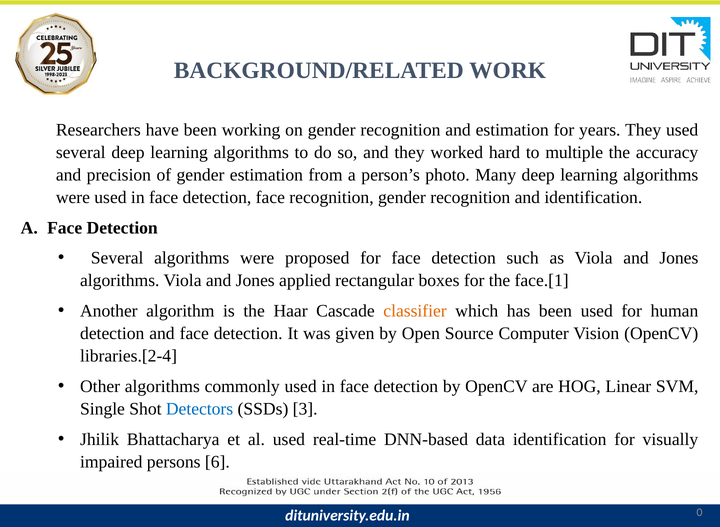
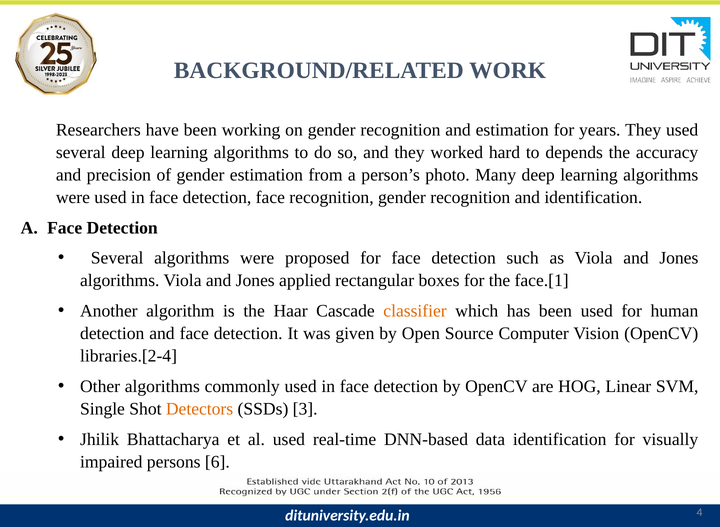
multiple: multiple -> depends
Detectors colour: blue -> orange
0: 0 -> 4
